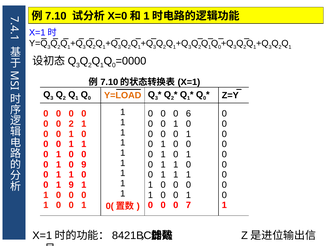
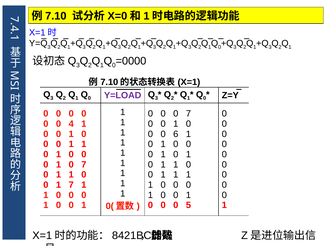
Y=LOAD colour: orange -> purple
0 0 6: 6 -> 7
0 2: 2 -> 4
0 at (176, 134): 0 -> 6
1 0 9: 9 -> 7
1 9: 9 -> 7
0 7: 7 -> 5
